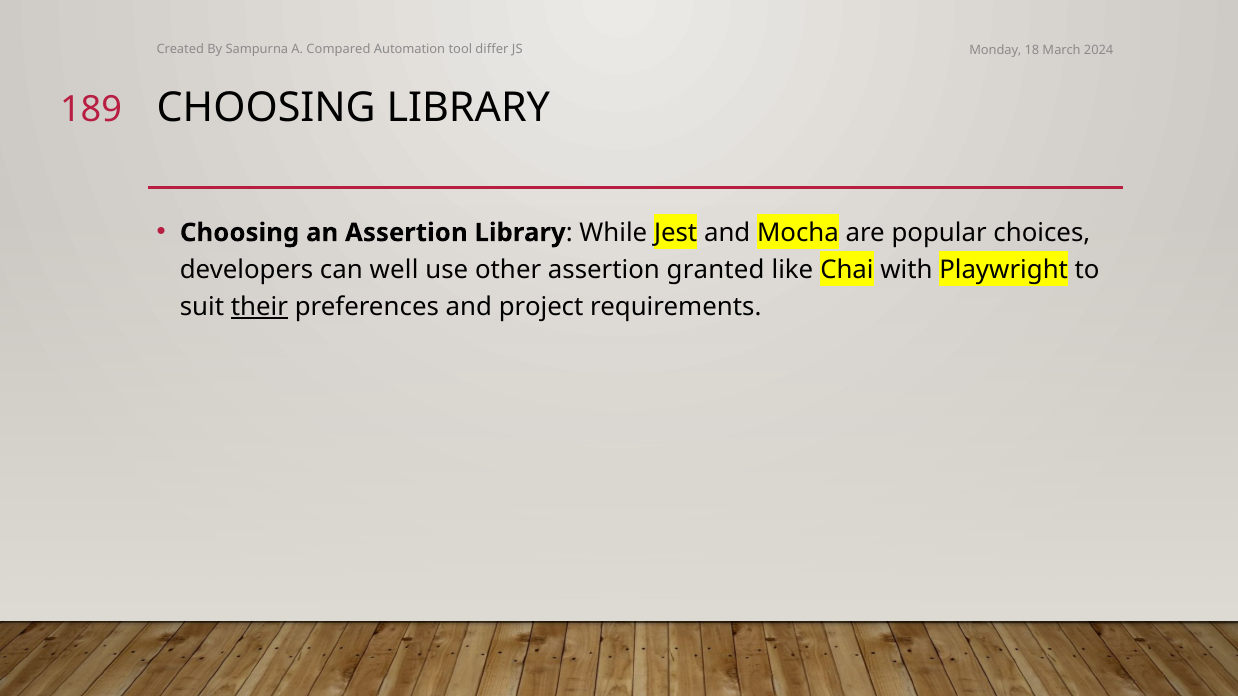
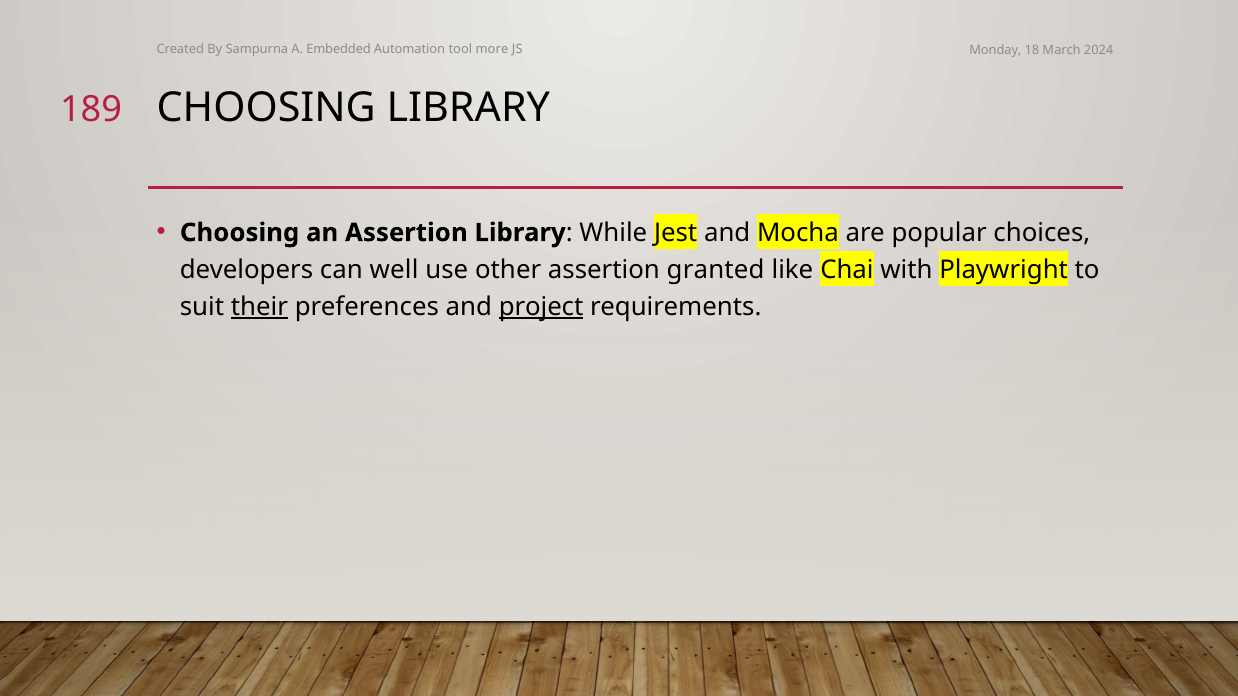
Compared: Compared -> Embedded
differ: differ -> more
project underline: none -> present
